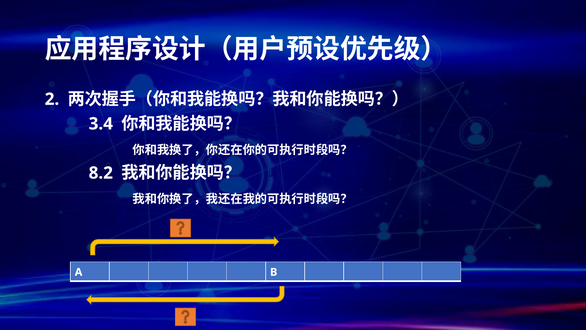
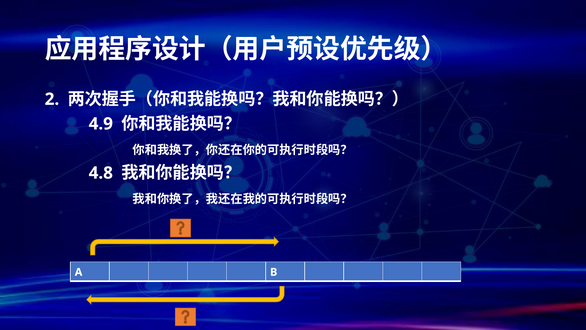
3.4: 3.4 -> 4.9
8.2: 8.2 -> 4.8
